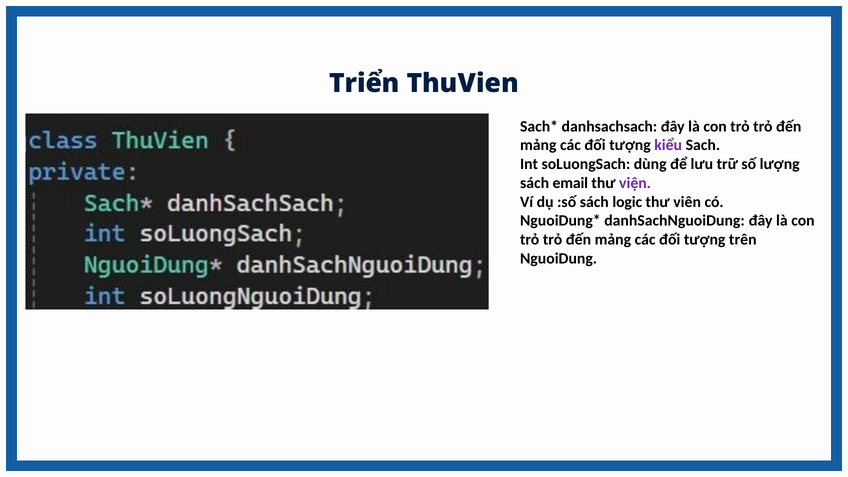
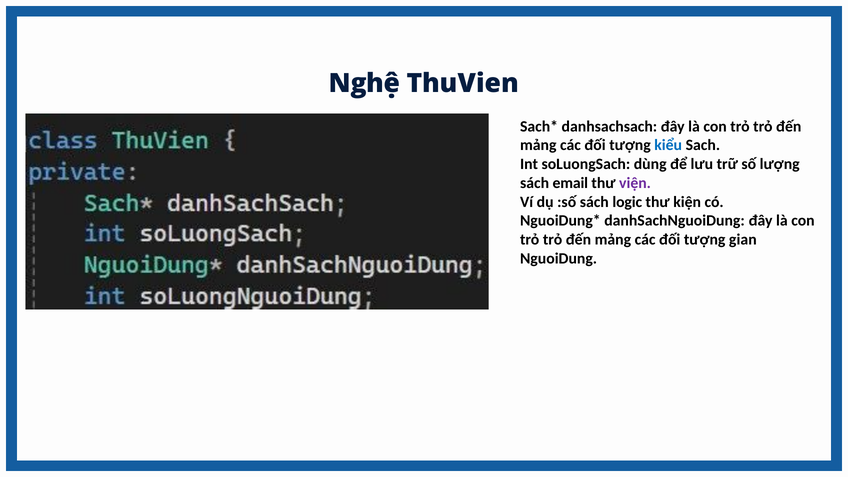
Triển: Triển -> Nghệ
kiểu colour: purple -> blue
viên: viên -> kiện
trên: trên -> gian
